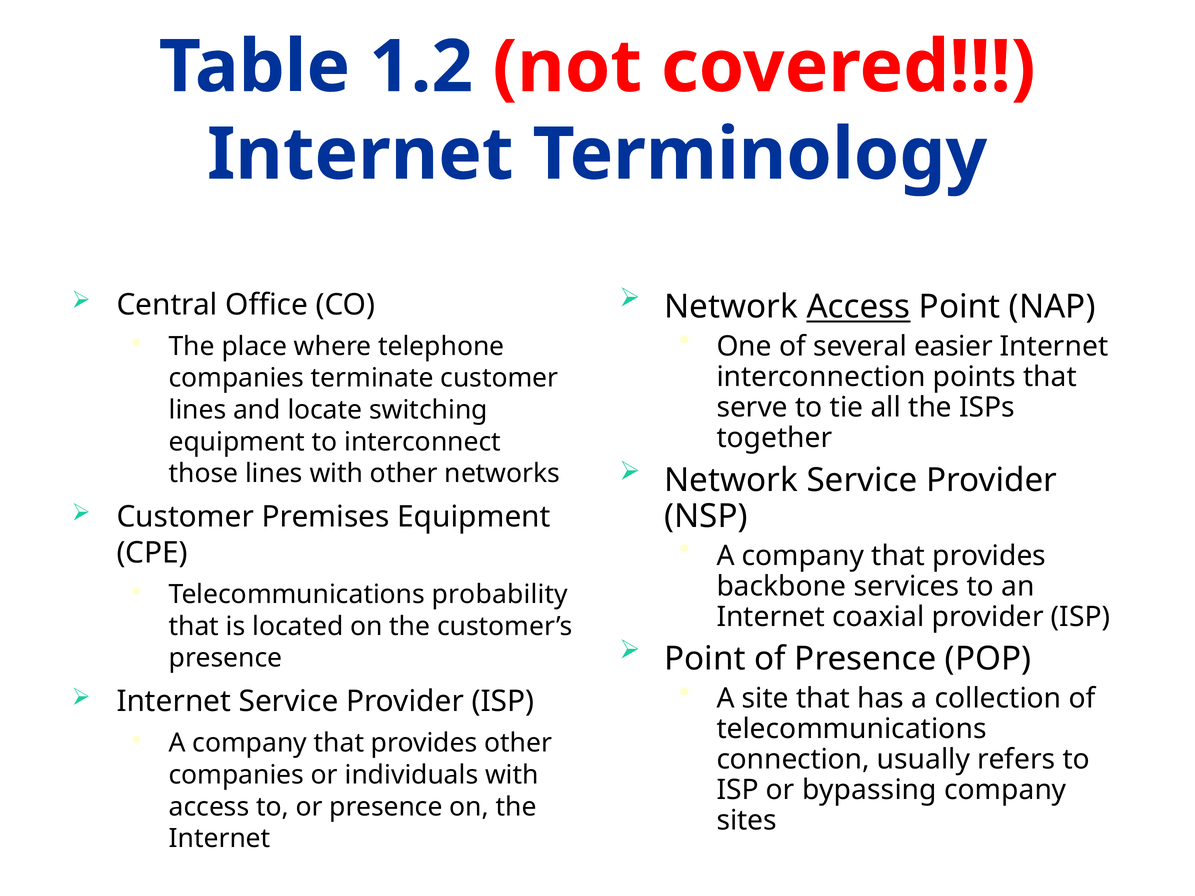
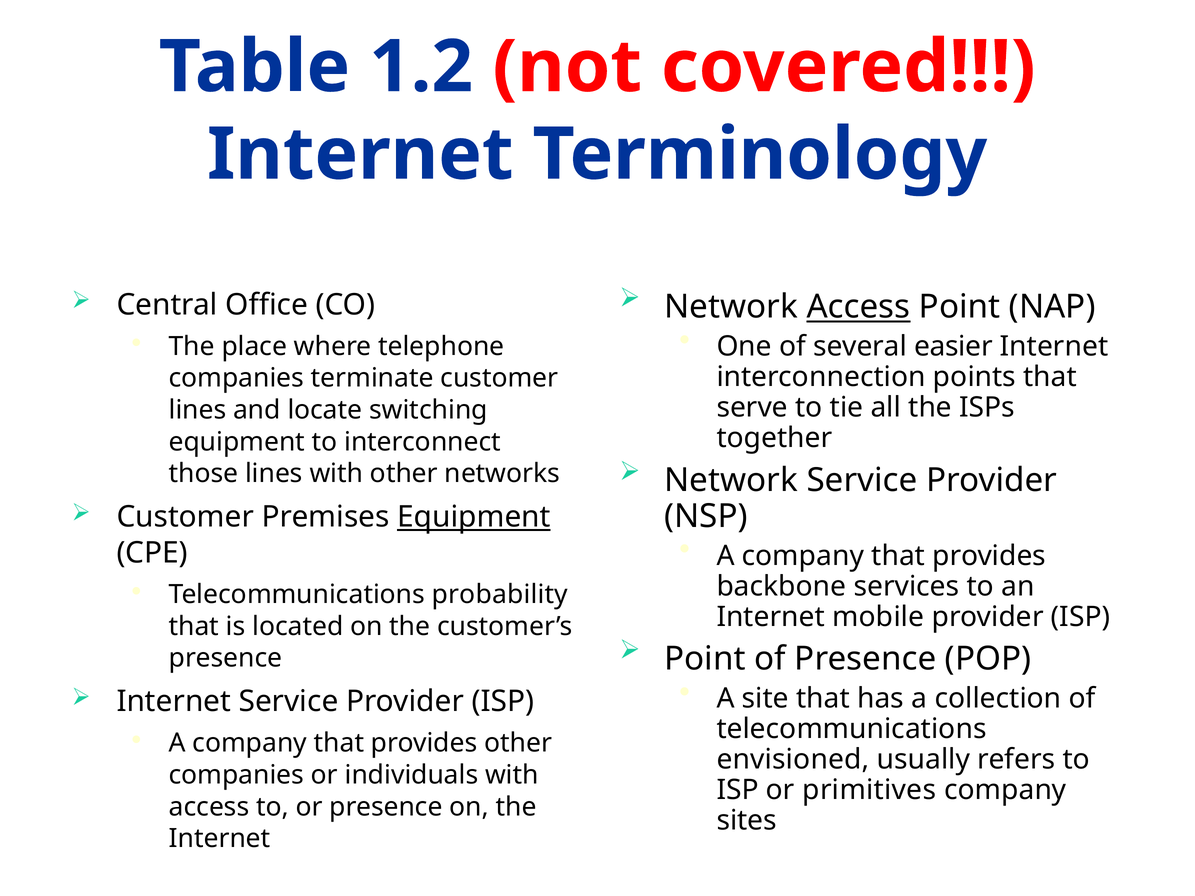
Equipment at (474, 517) underline: none -> present
coaxial: coaxial -> mobile
connection: connection -> envisioned
bypassing: bypassing -> primitives
